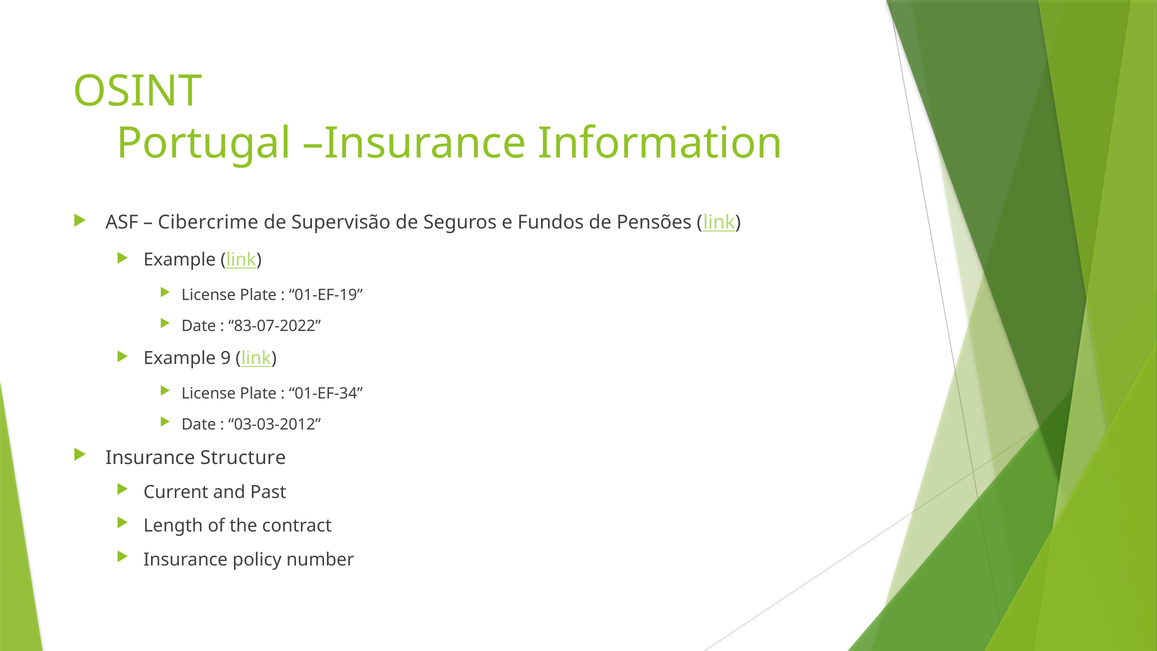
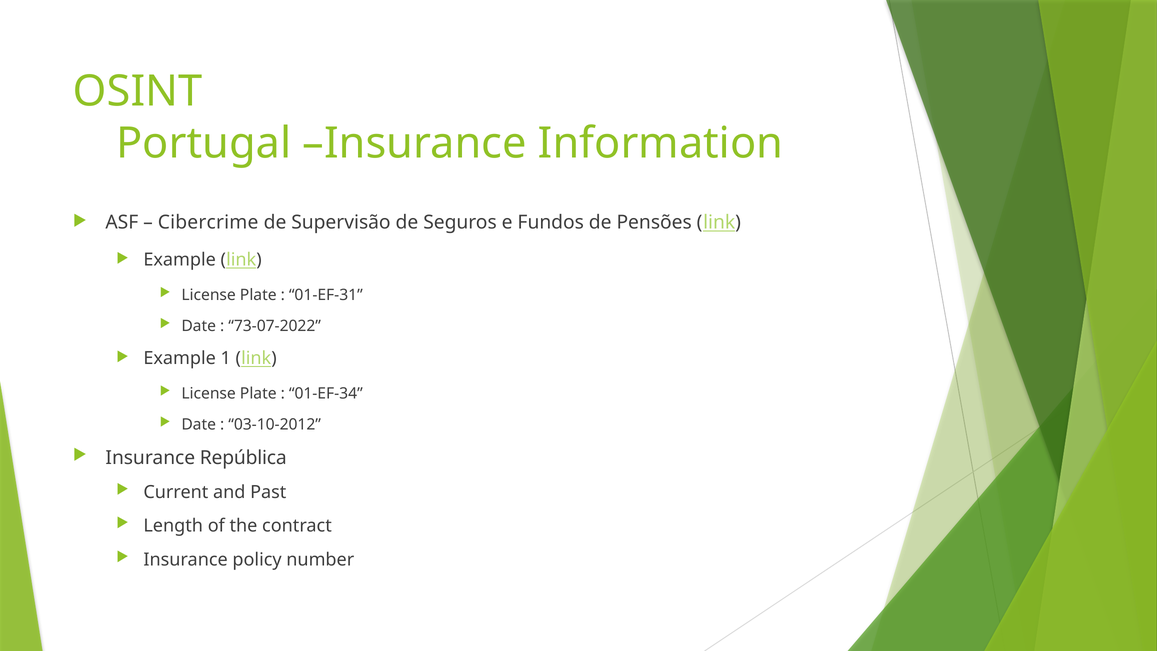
01-EF-19: 01-EF-19 -> 01-EF-31
83-07-2022: 83-07-2022 -> 73-07-2022
9: 9 -> 1
03-03-2012: 03-03-2012 -> 03-10-2012
Structure: Structure -> República
